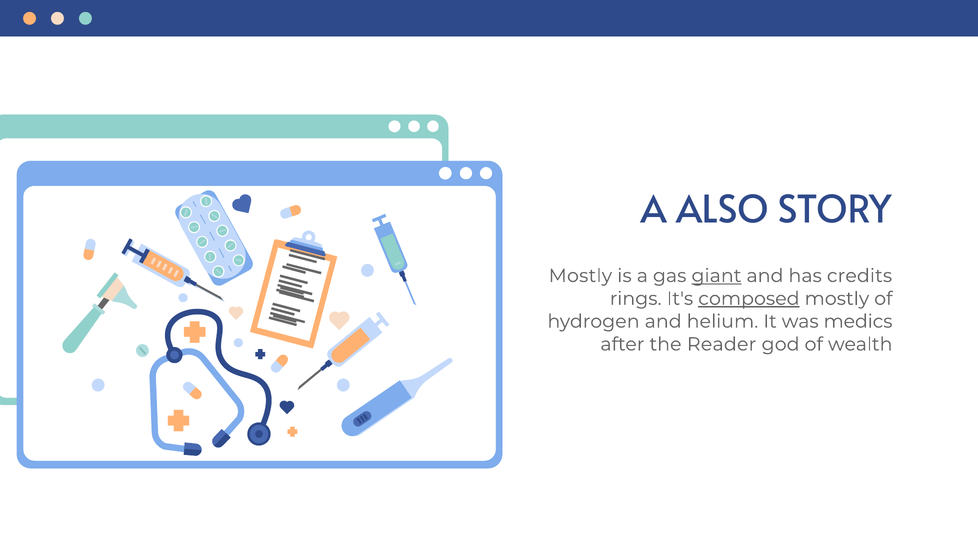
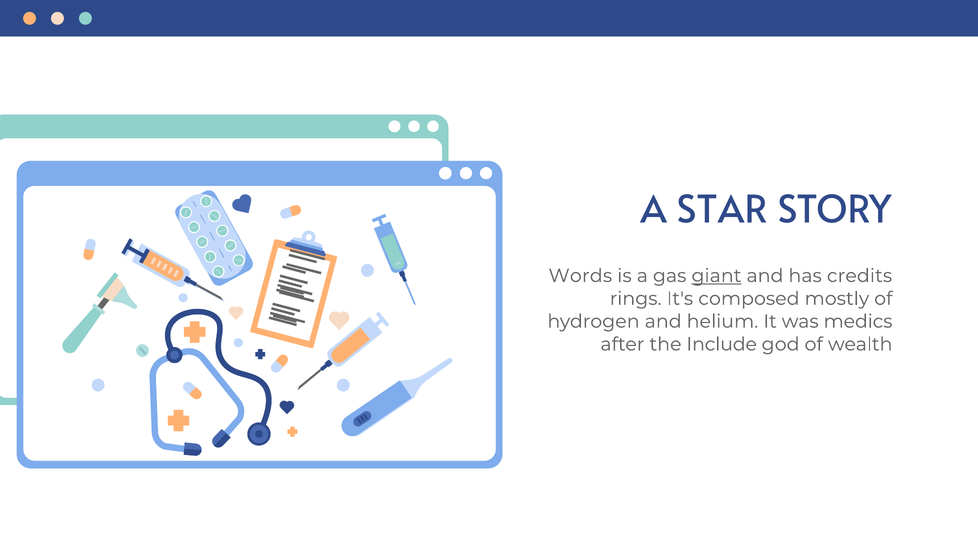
ALSO: ALSO -> STAR
Mostly at (580, 276): Mostly -> Words
composed underline: present -> none
Reader: Reader -> Include
